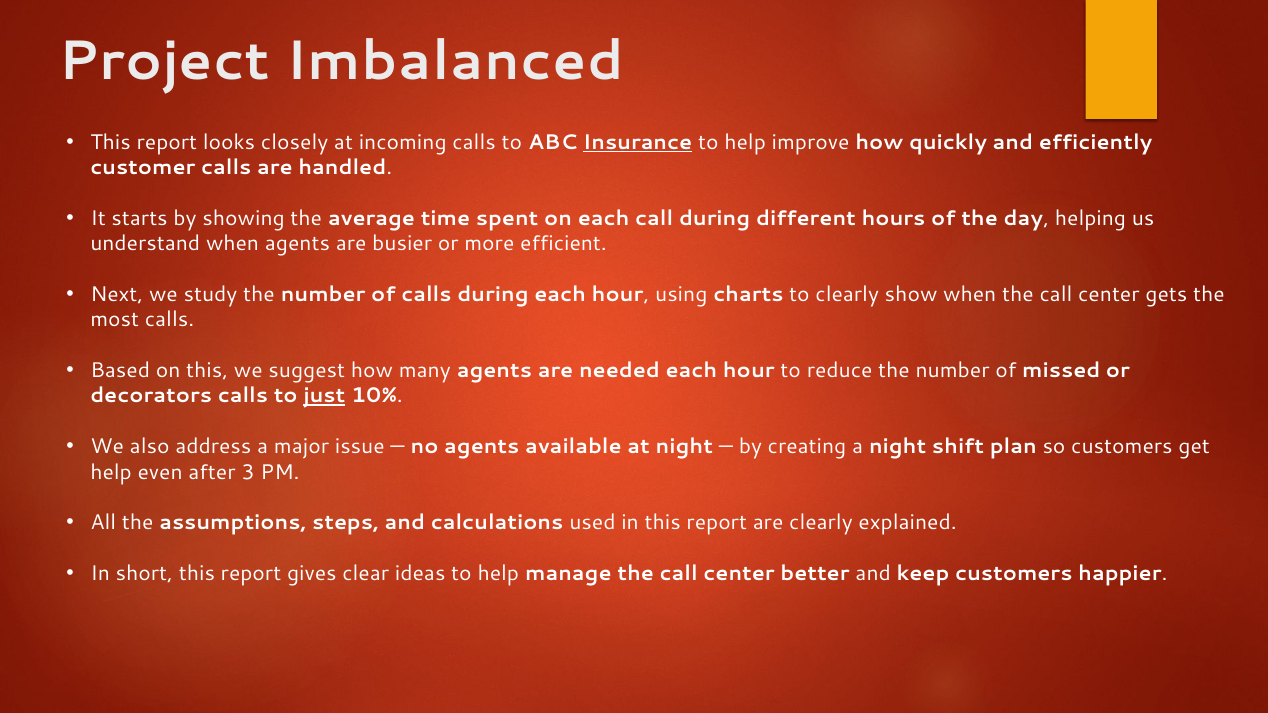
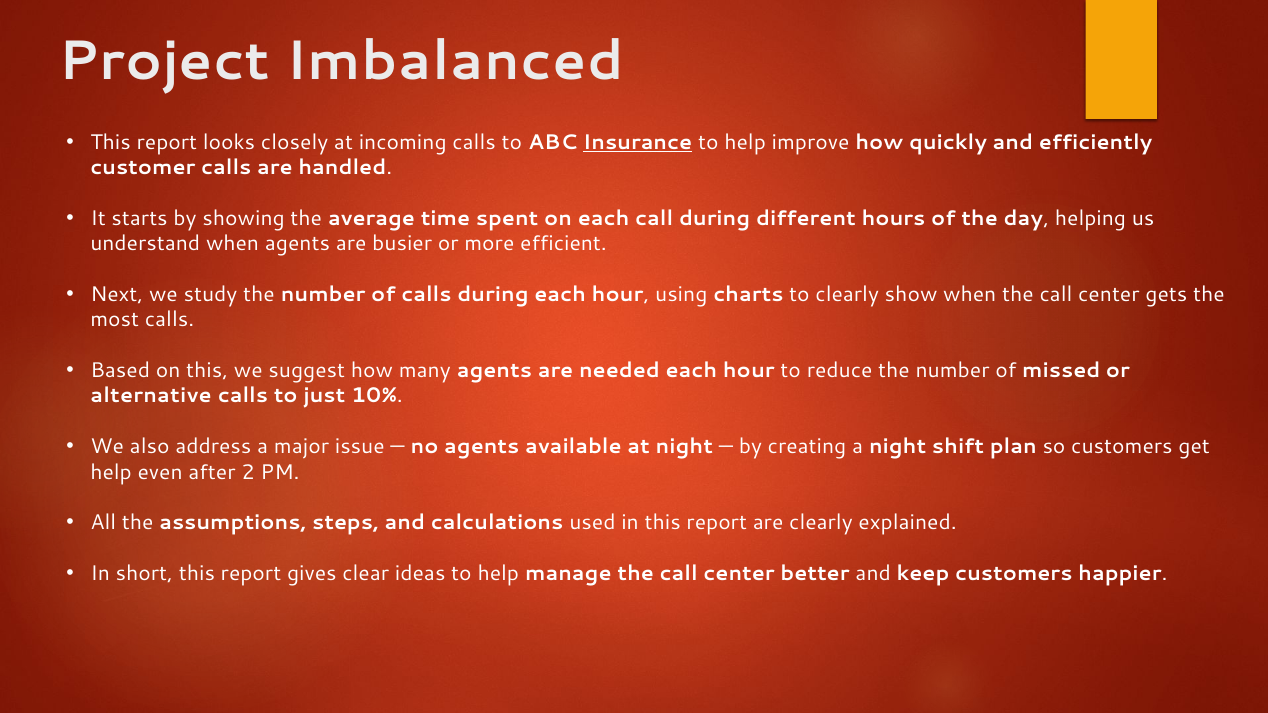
decorators: decorators -> alternative
just underline: present -> none
3: 3 -> 2
